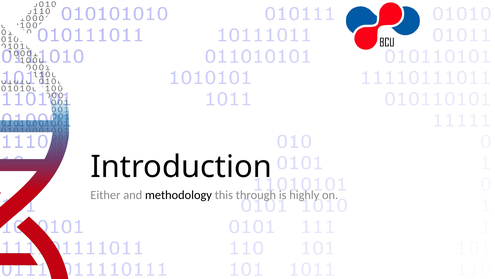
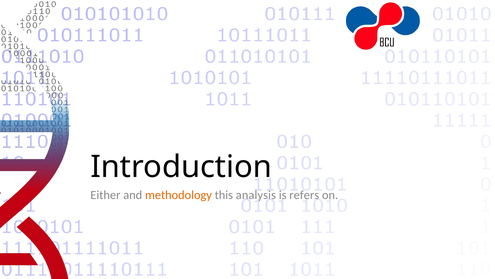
methodology colour: black -> orange
through: through -> analysis
highly: highly -> refers
